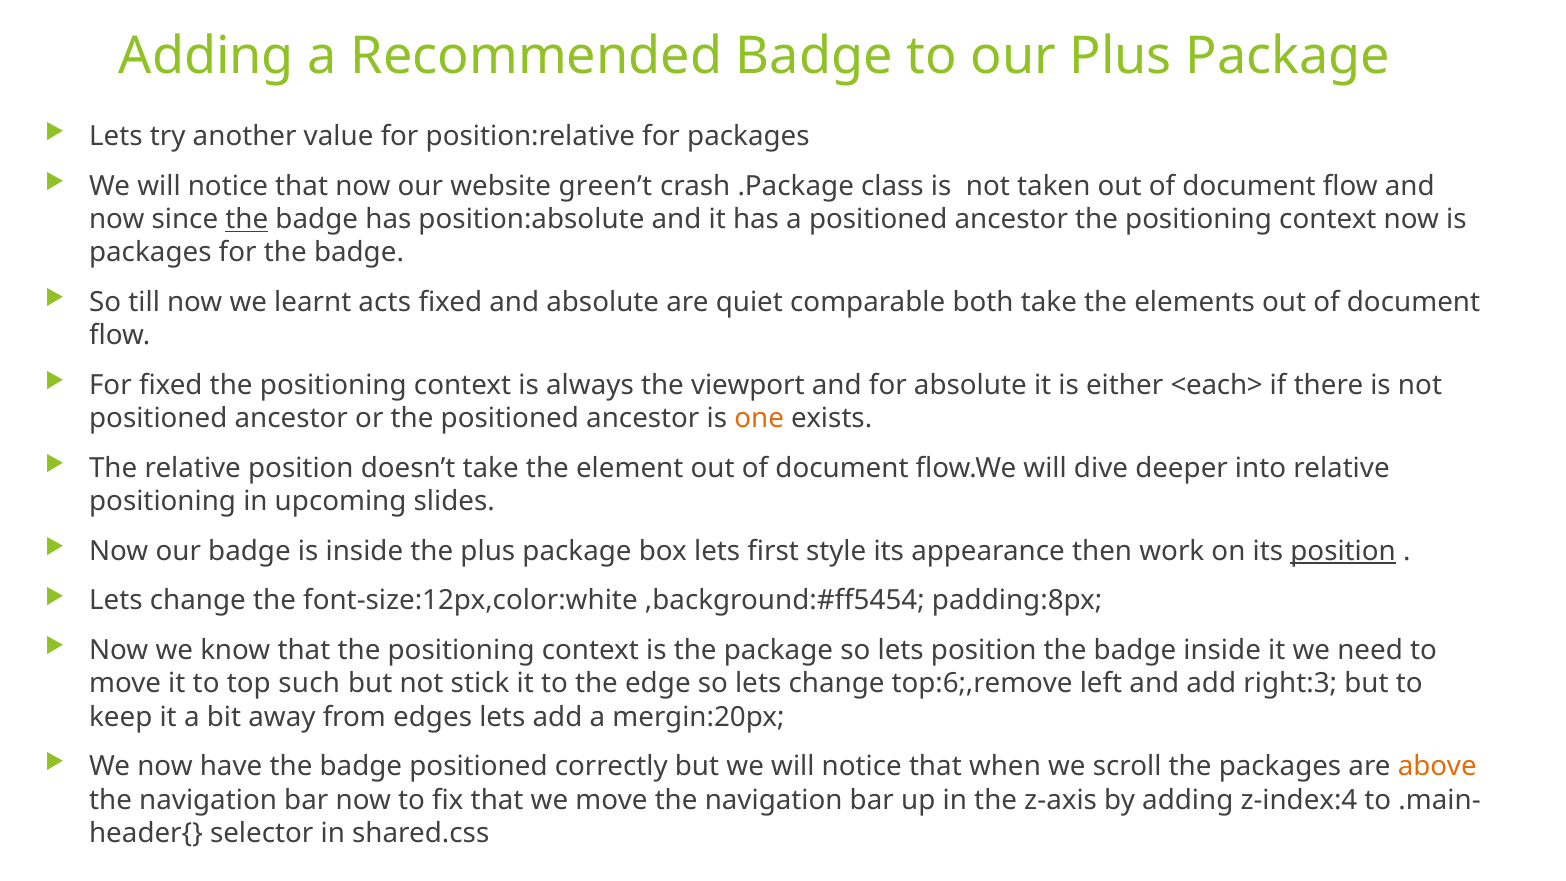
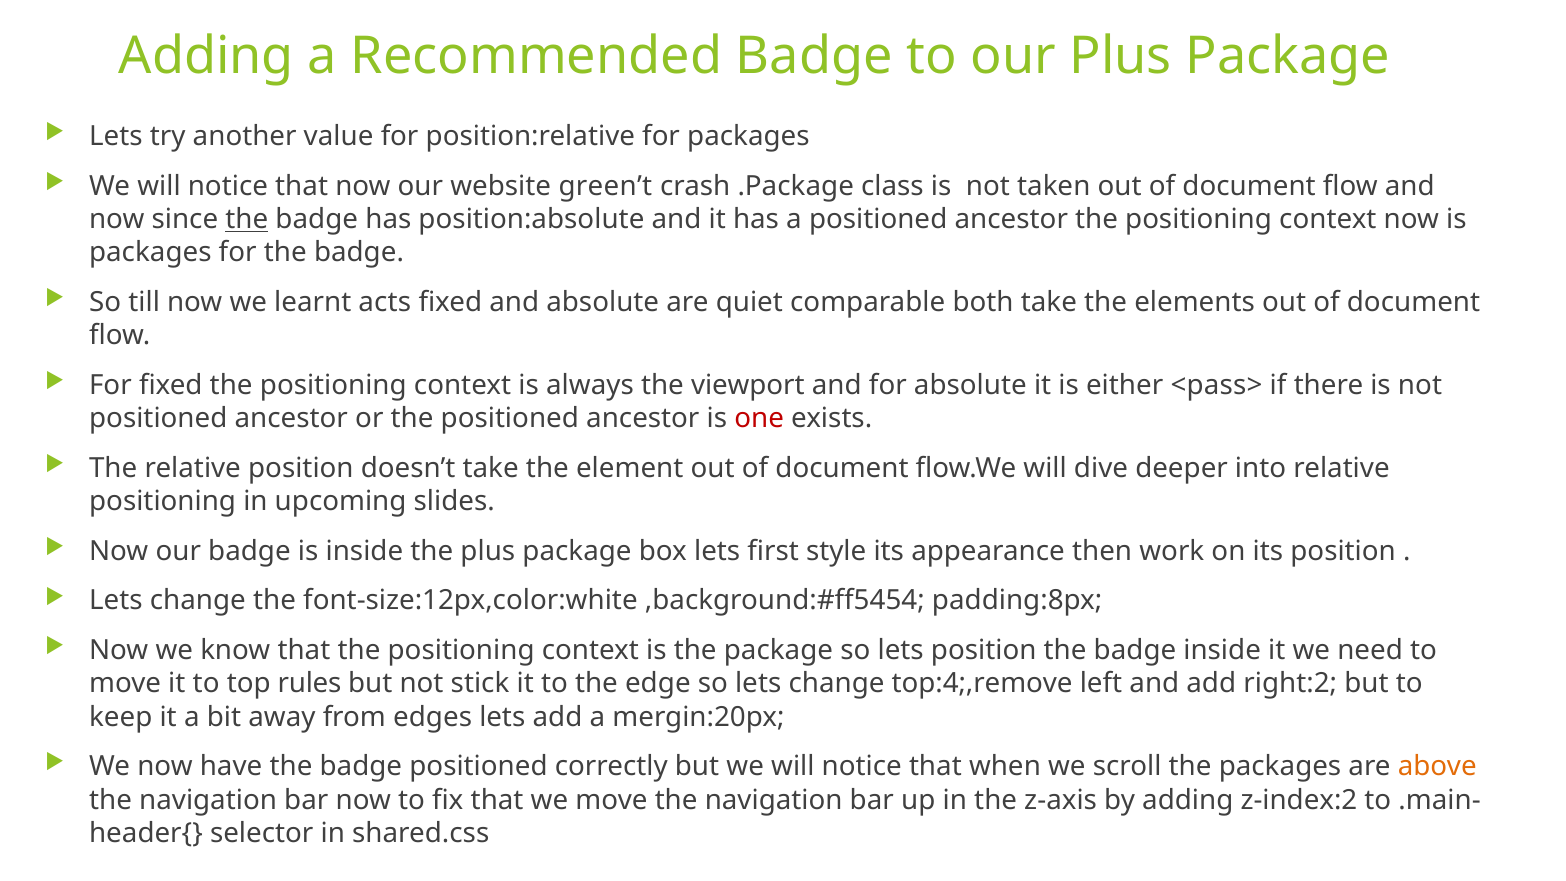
<each>: <each> -> <pass>
one colour: orange -> red
position at (1343, 551) underline: present -> none
such: such -> rules
top:6;,remove: top:6;,remove -> top:4;,remove
right:3: right:3 -> right:2
z-index:4: z-index:4 -> z-index:2
